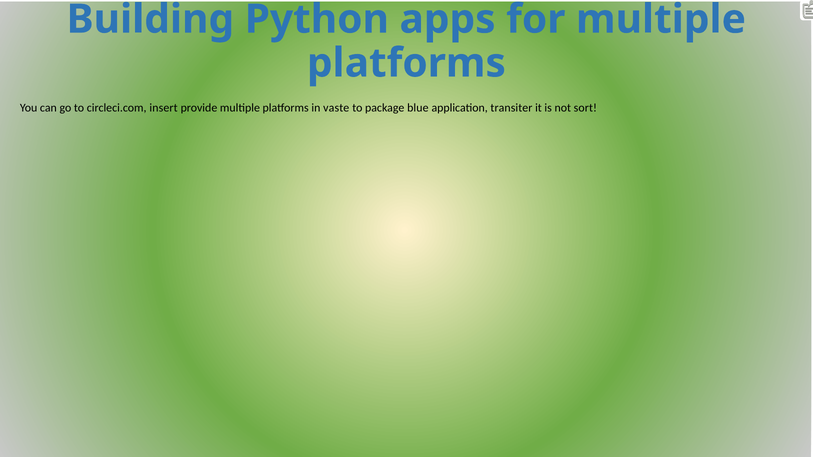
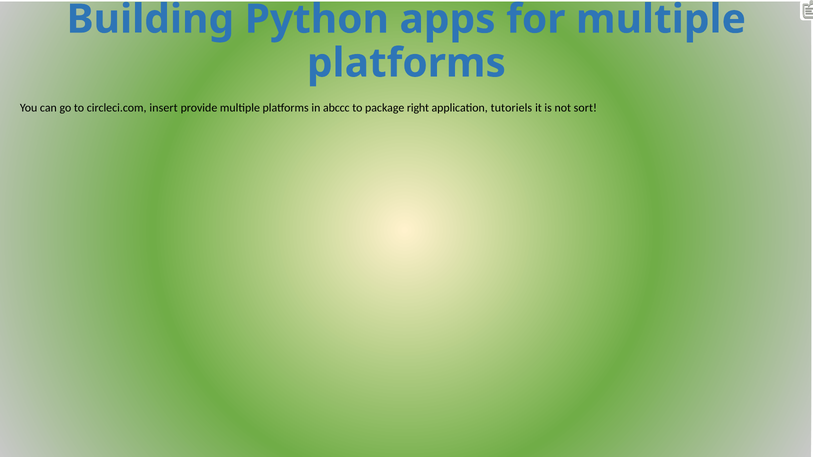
vaste: vaste -> abccc
blue: blue -> right
transiter: transiter -> tutoriels
